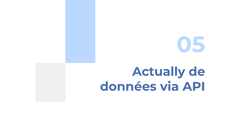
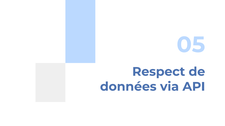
Actually: Actually -> Respect
